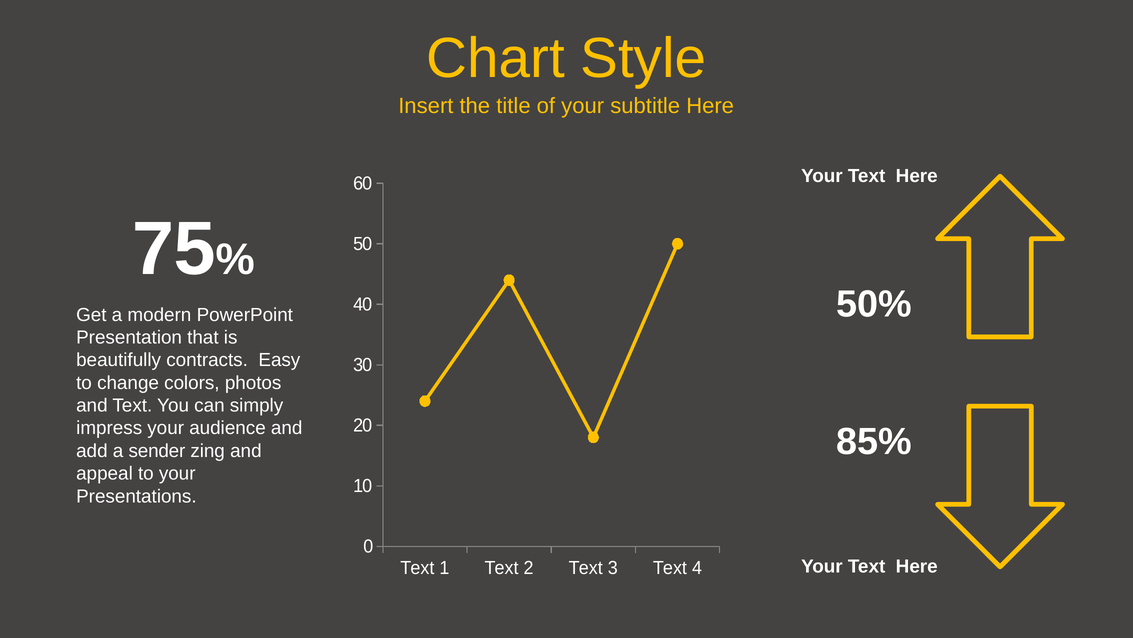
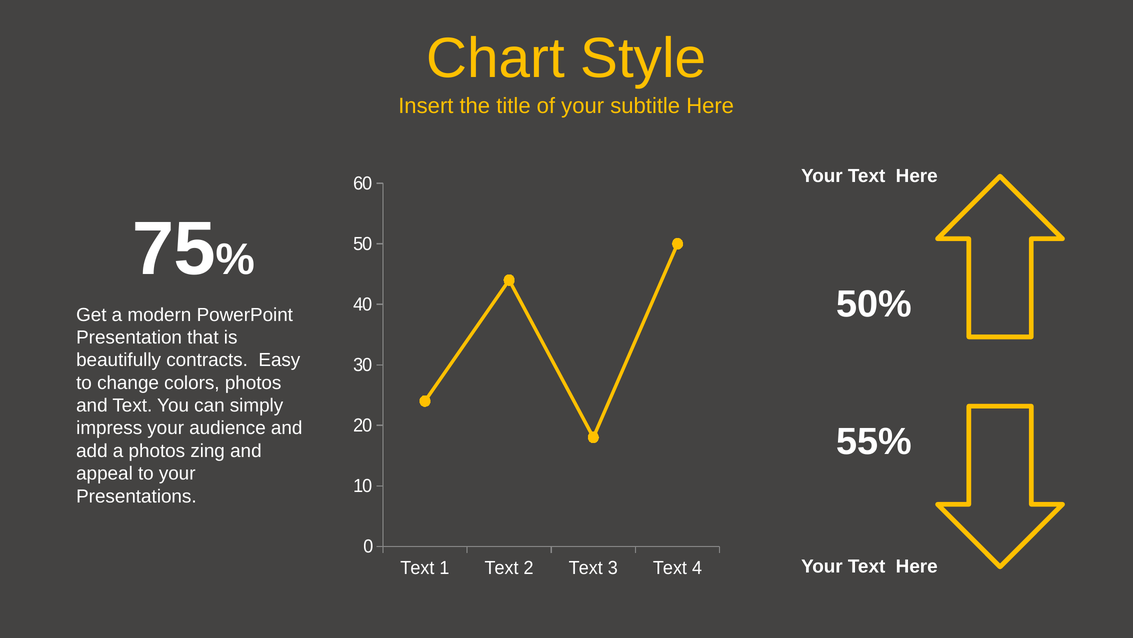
85%: 85% -> 55%
a sender: sender -> photos
